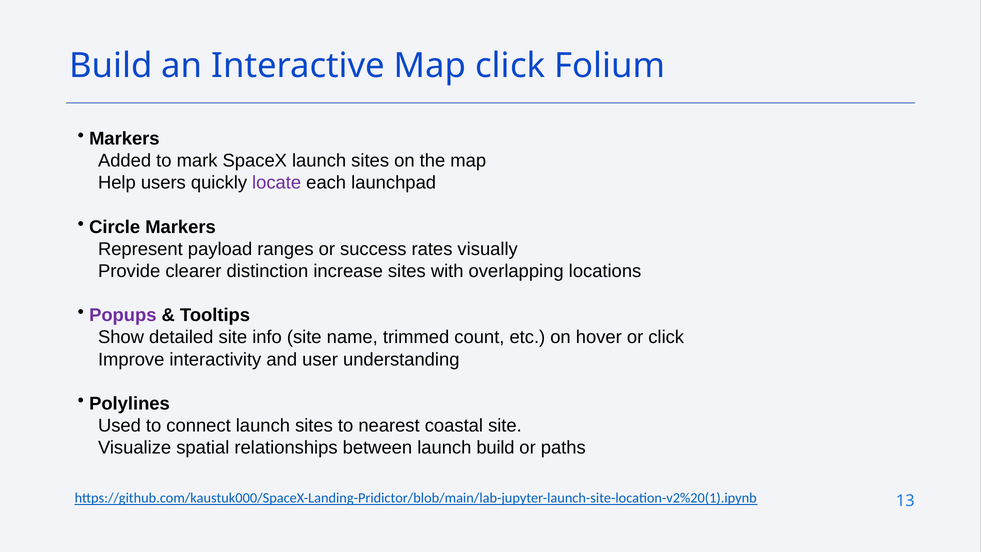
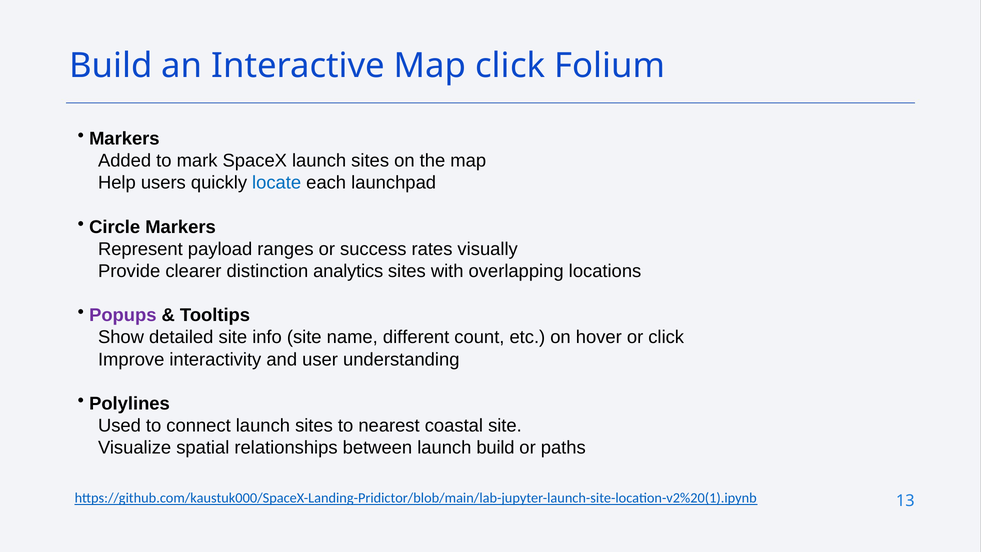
locate colour: purple -> blue
increase: increase -> analytics
trimmed: trimmed -> different
